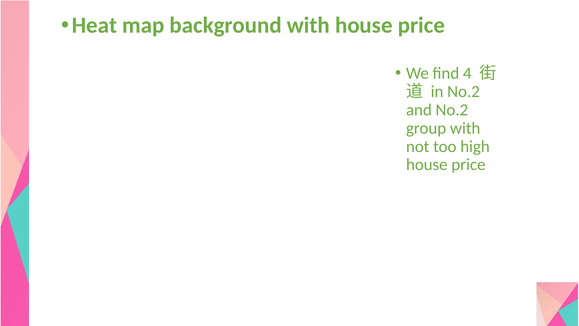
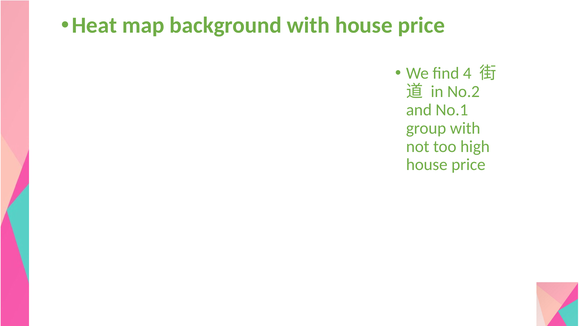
and No.2: No.2 -> No.1
